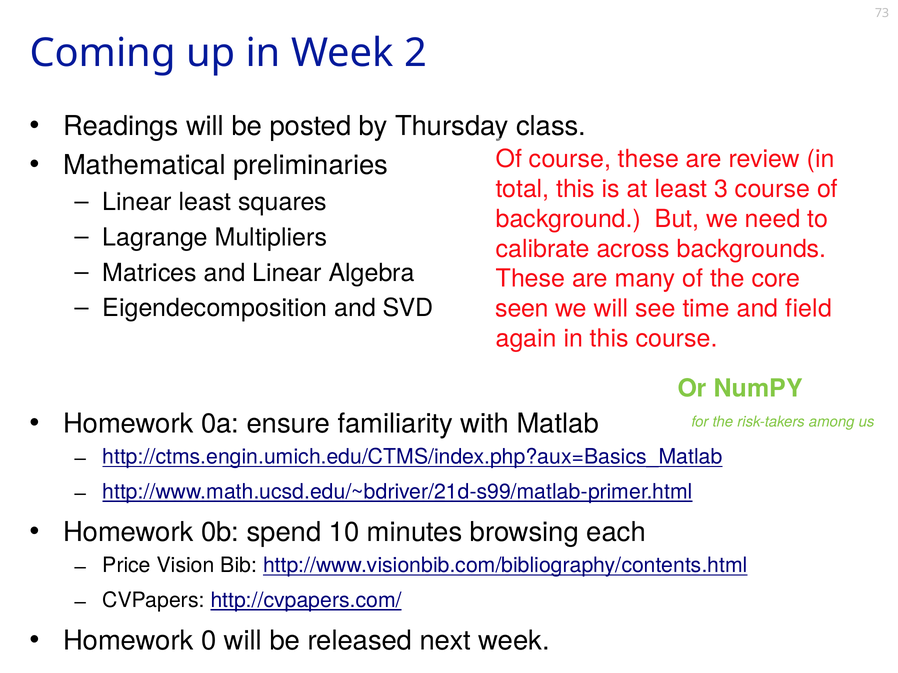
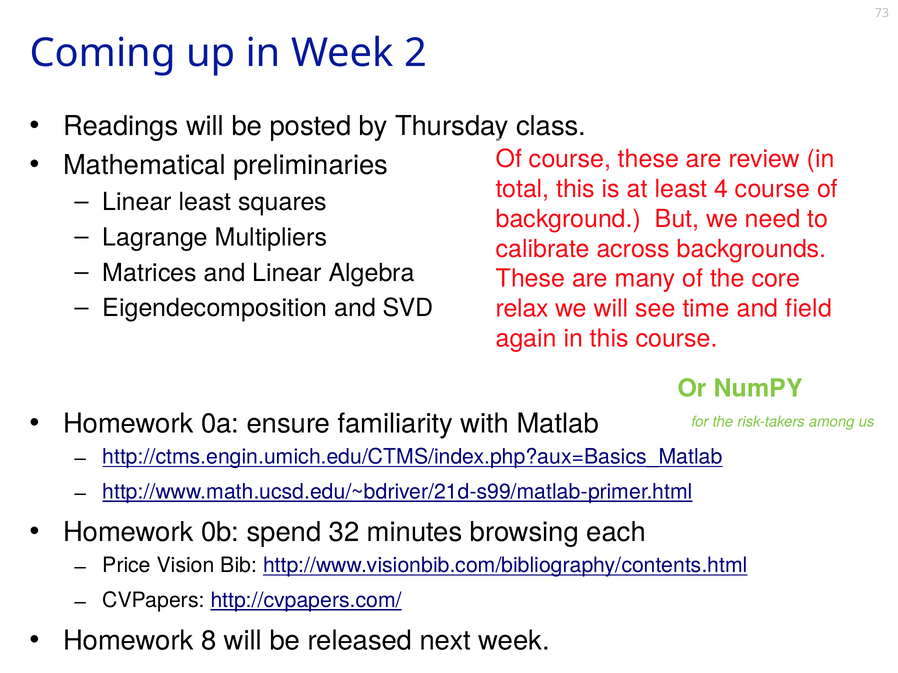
3: 3 -> 4
seen: seen -> relax
10: 10 -> 32
0: 0 -> 8
